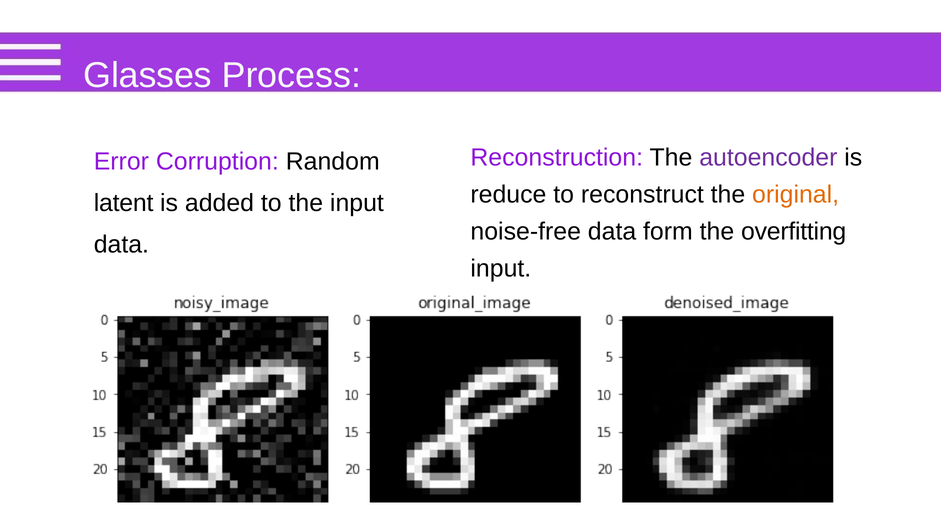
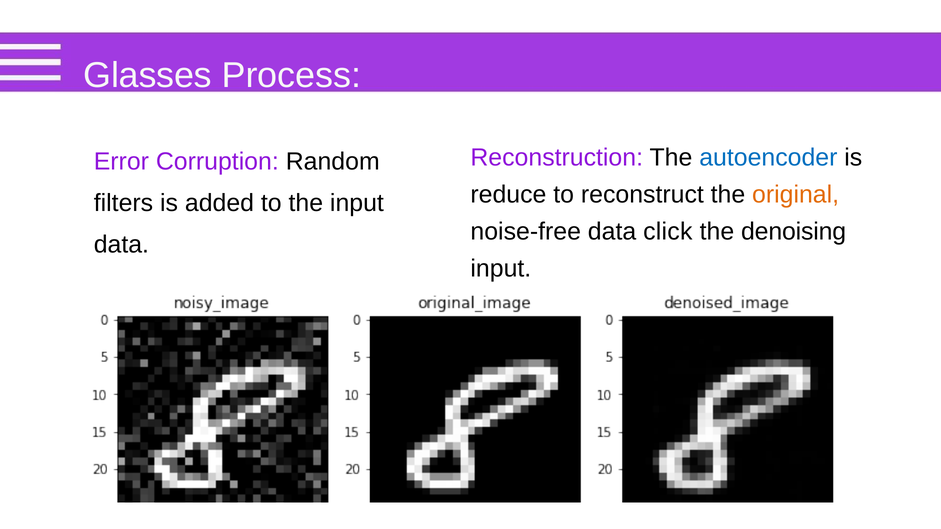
autoencoder colour: purple -> blue
latent: latent -> filters
form: form -> click
overfitting: overfitting -> denoising
